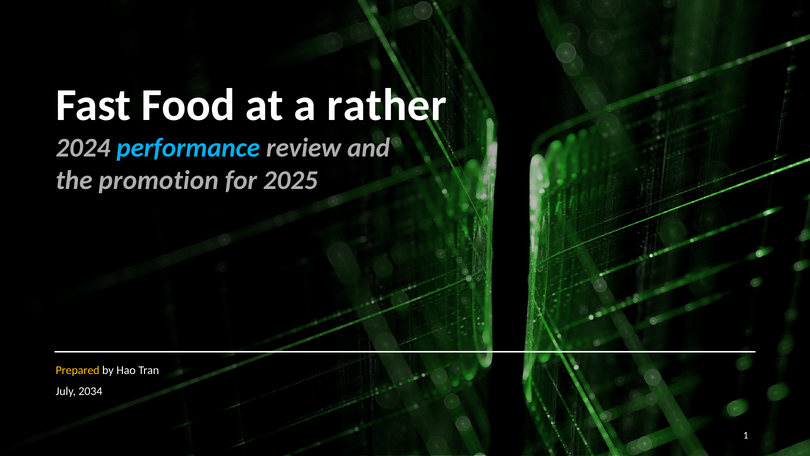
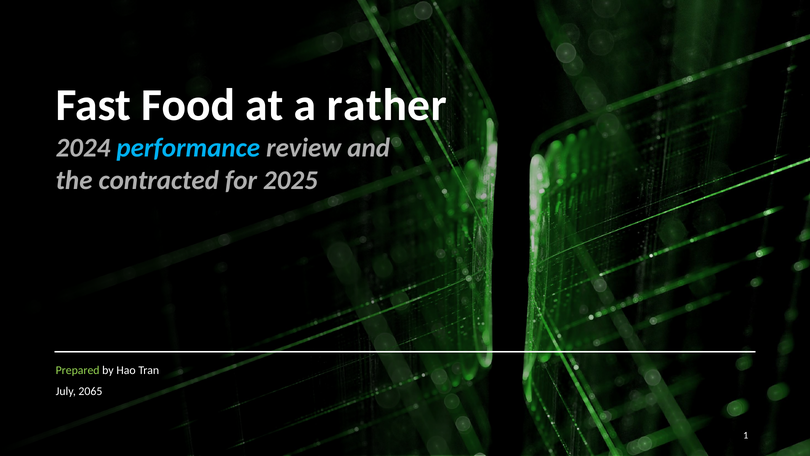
promotion: promotion -> contracted
Prepared colour: yellow -> light green
2034: 2034 -> 2065
